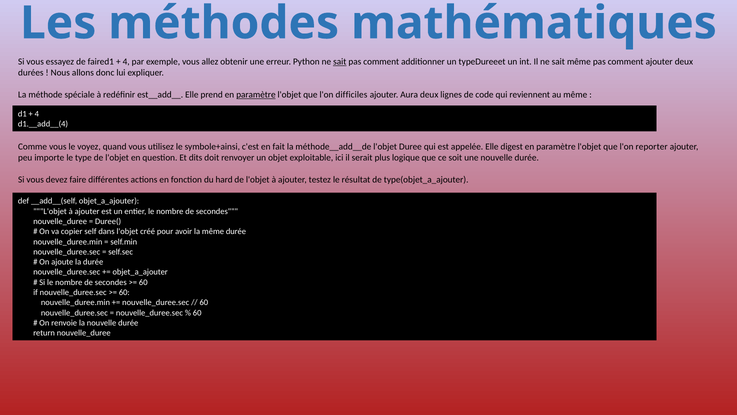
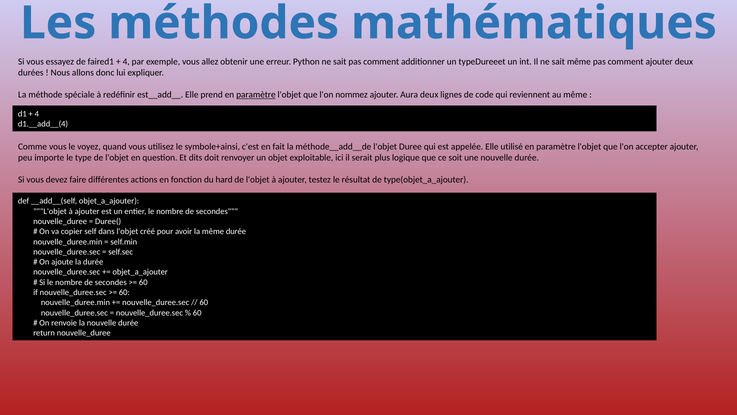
sait at (340, 62) underline: present -> none
difficiles: difficiles -> nommez
digest: digest -> utilisé
reporter: reporter -> accepter
